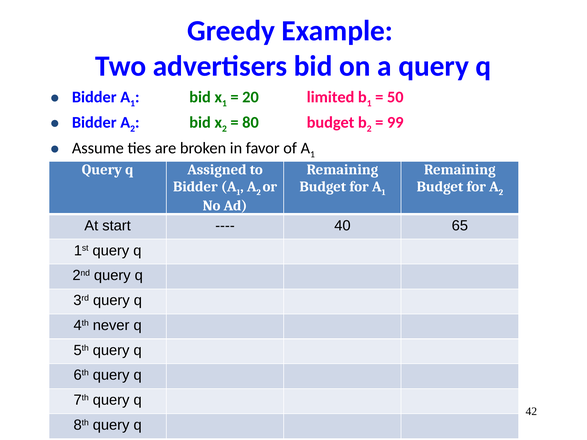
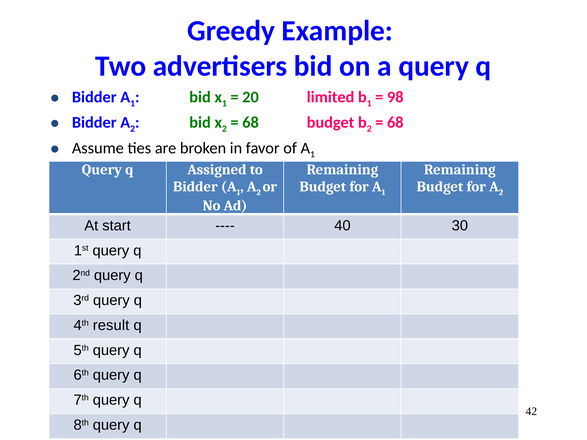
50: 50 -> 98
80 at (251, 123): 80 -> 68
99 at (395, 123): 99 -> 68
65: 65 -> 30
never: never -> result
